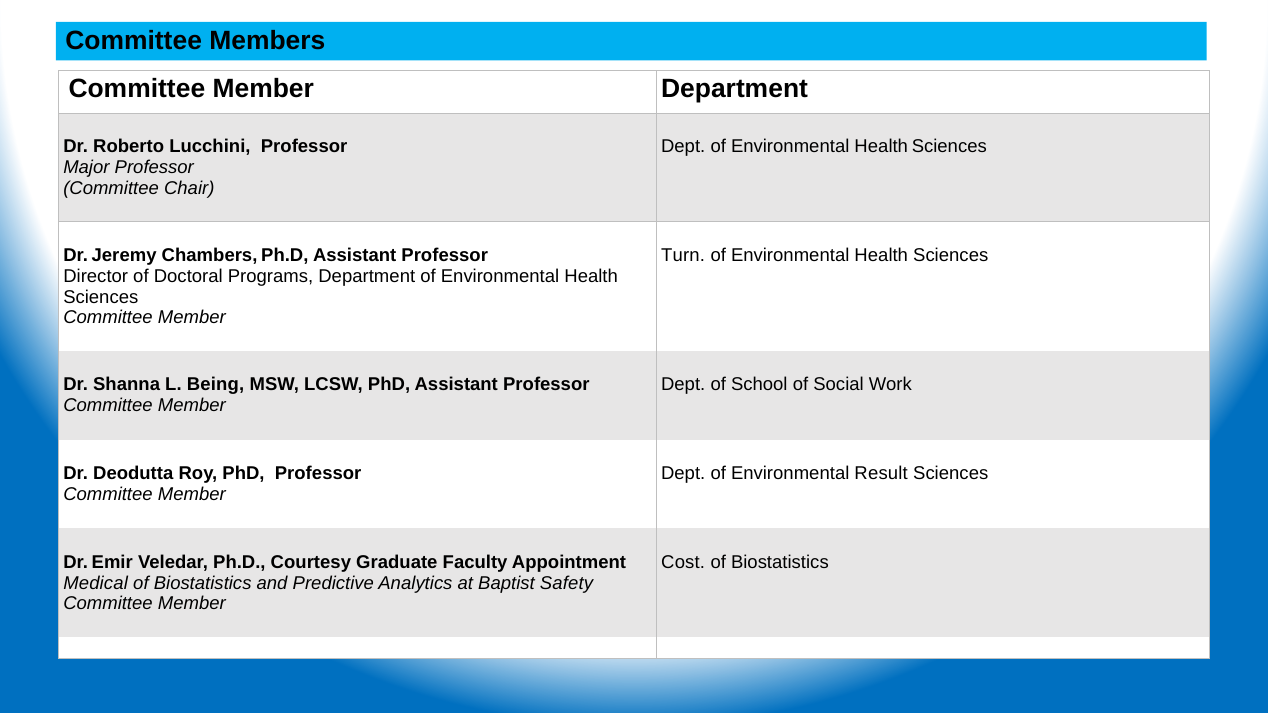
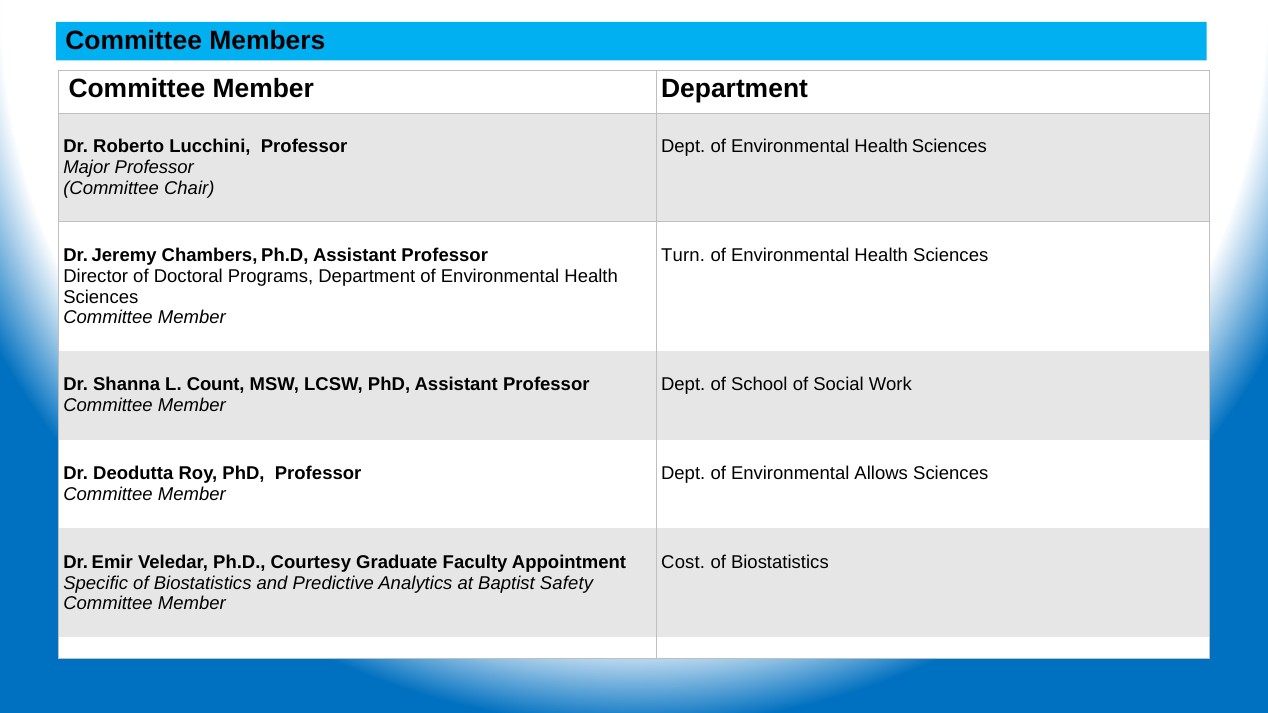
Being: Being -> Count
Result: Result -> Allows
Medical: Medical -> Specific
